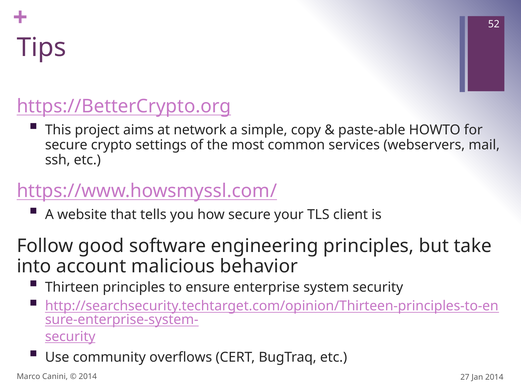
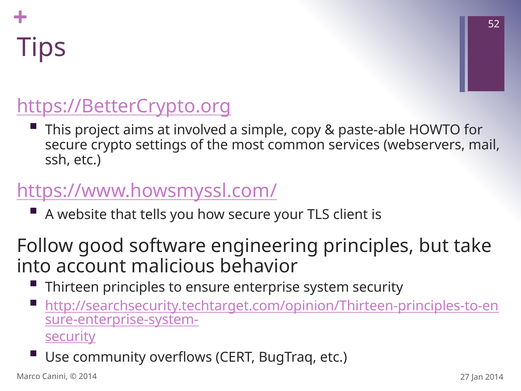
network: network -> involved
